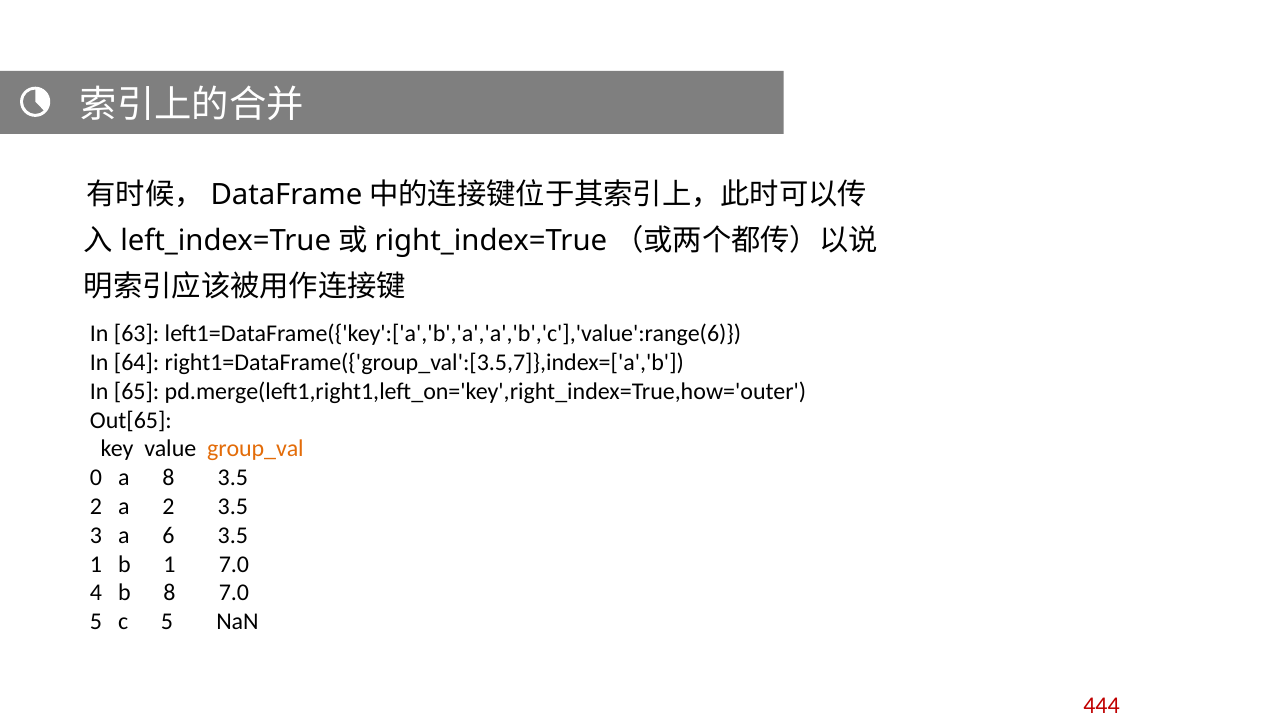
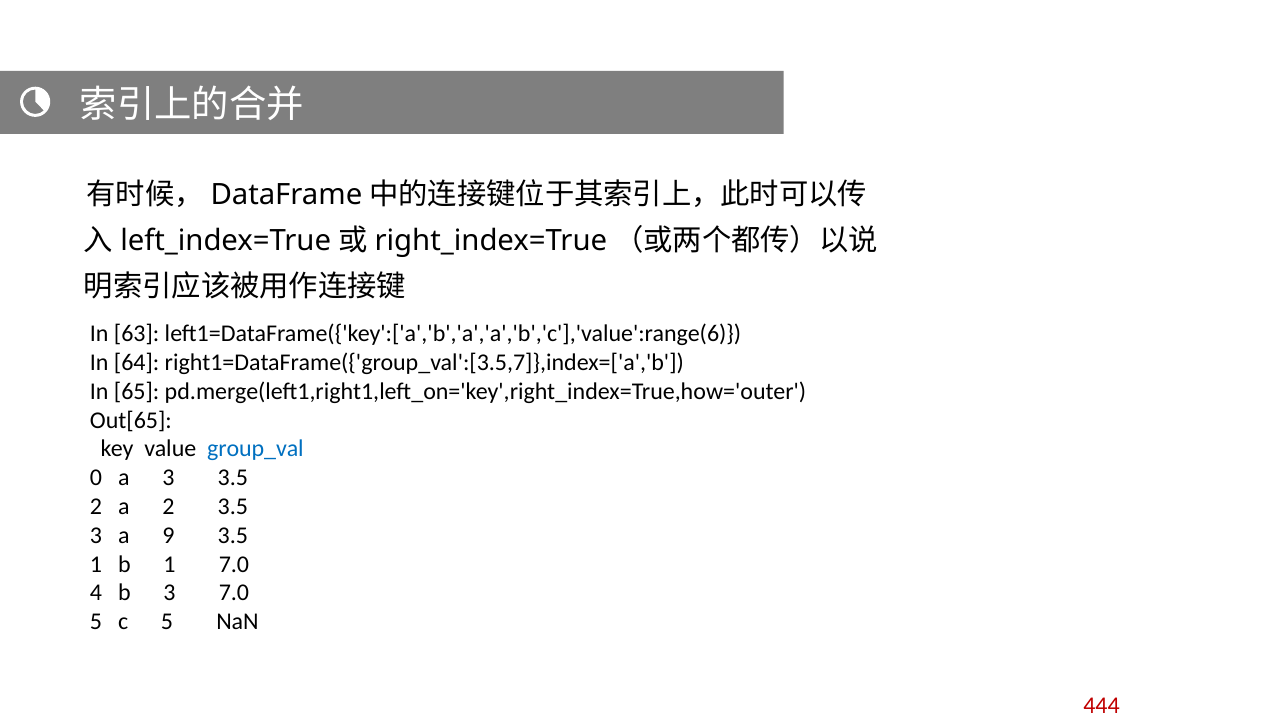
group_val colour: orange -> blue
a 8: 8 -> 3
6: 6 -> 9
b 8: 8 -> 3
